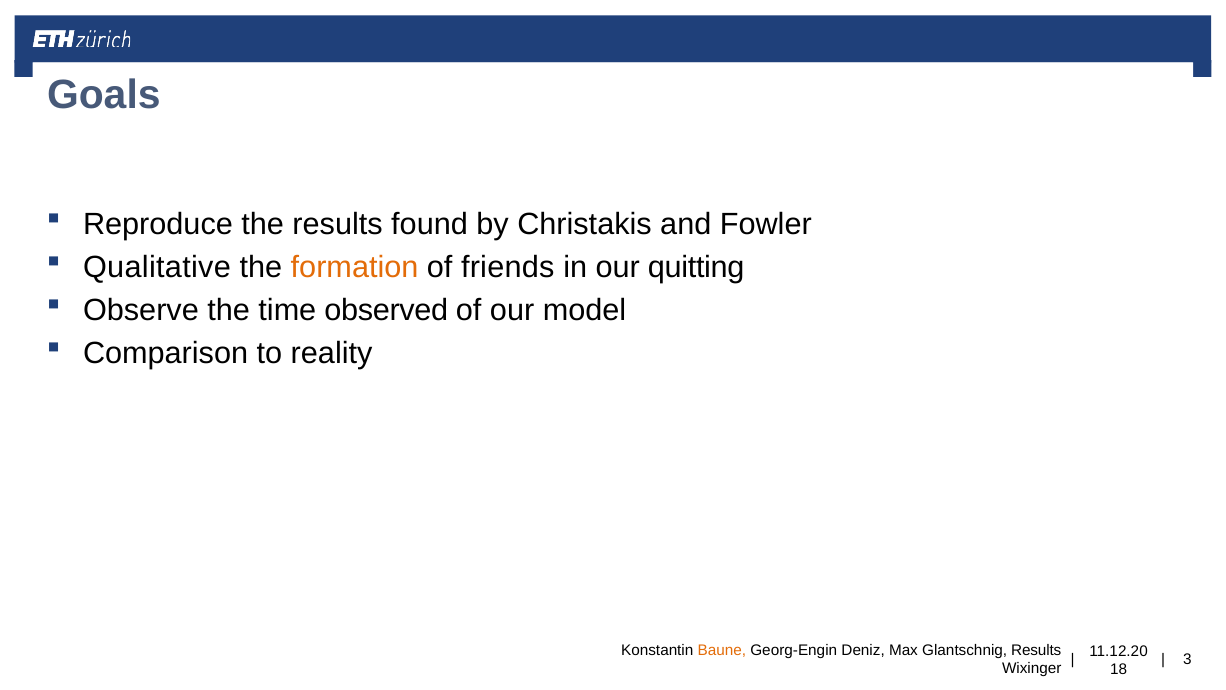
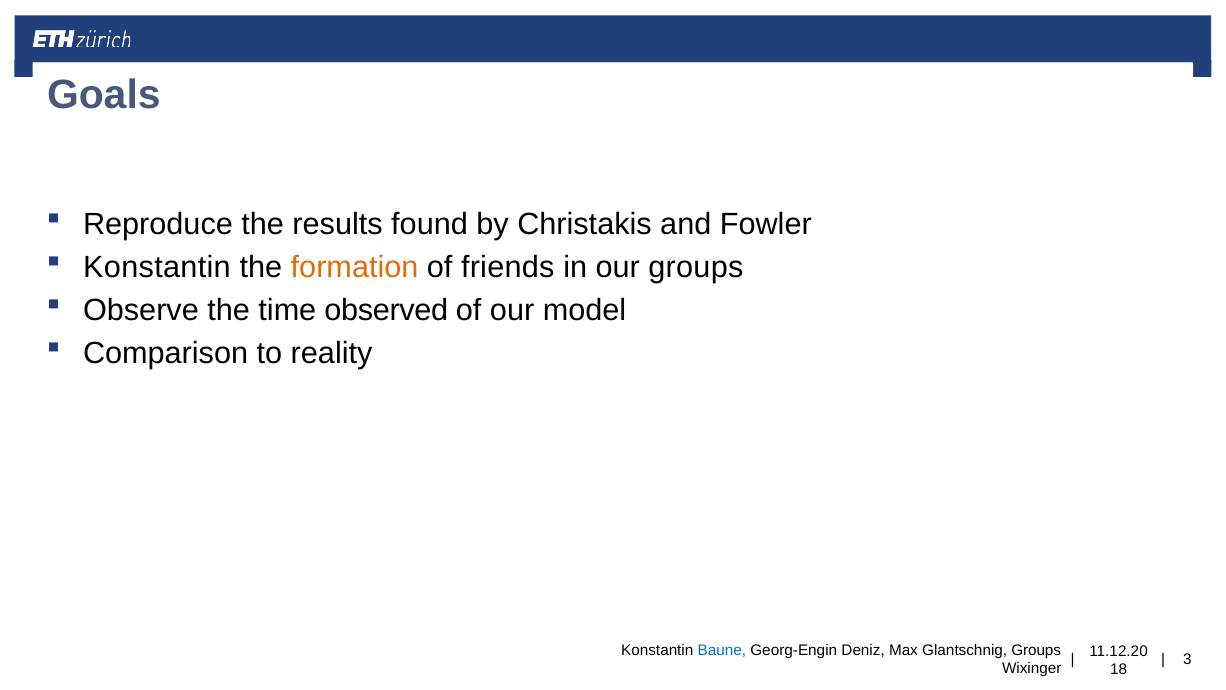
Qualitative at (157, 267): Qualitative -> Konstantin
our quitting: quitting -> groups
Baune colour: orange -> blue
Glantschnig Results: Results -> Groups
